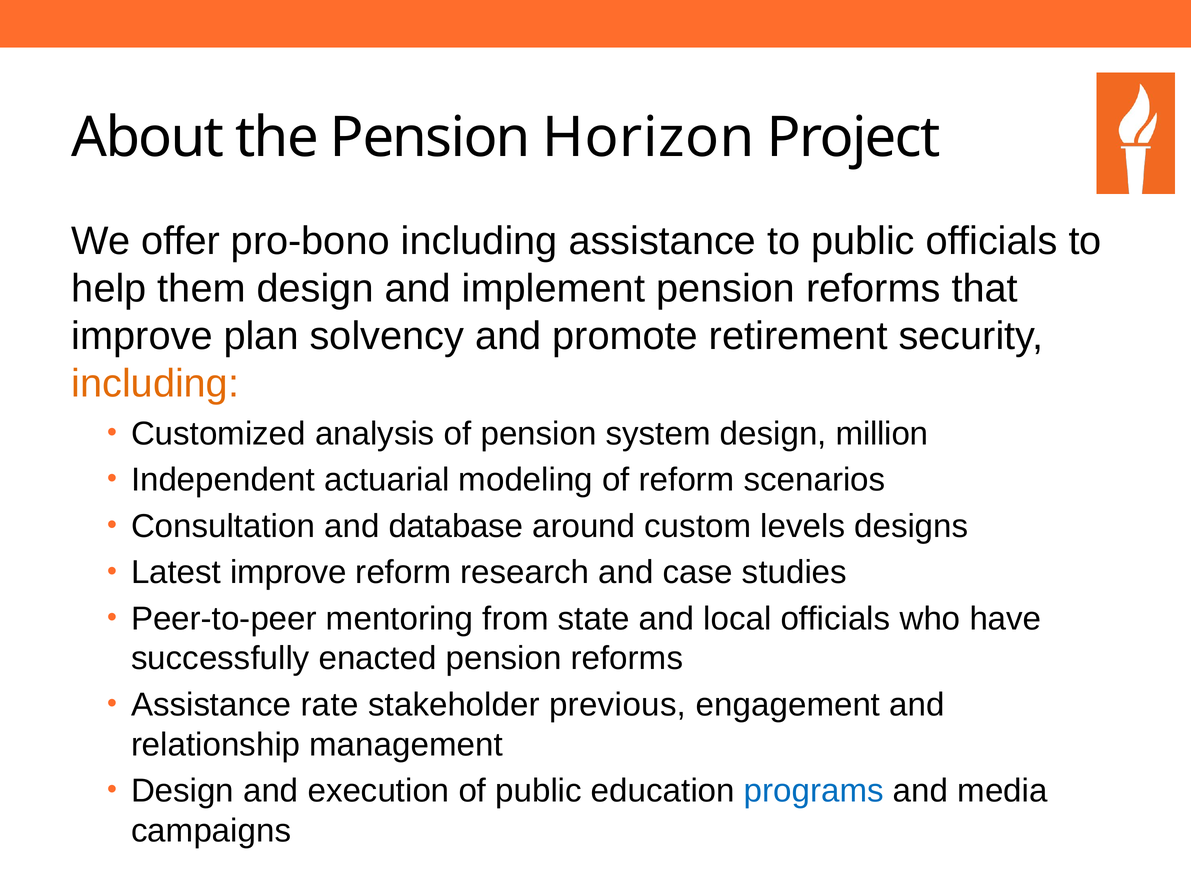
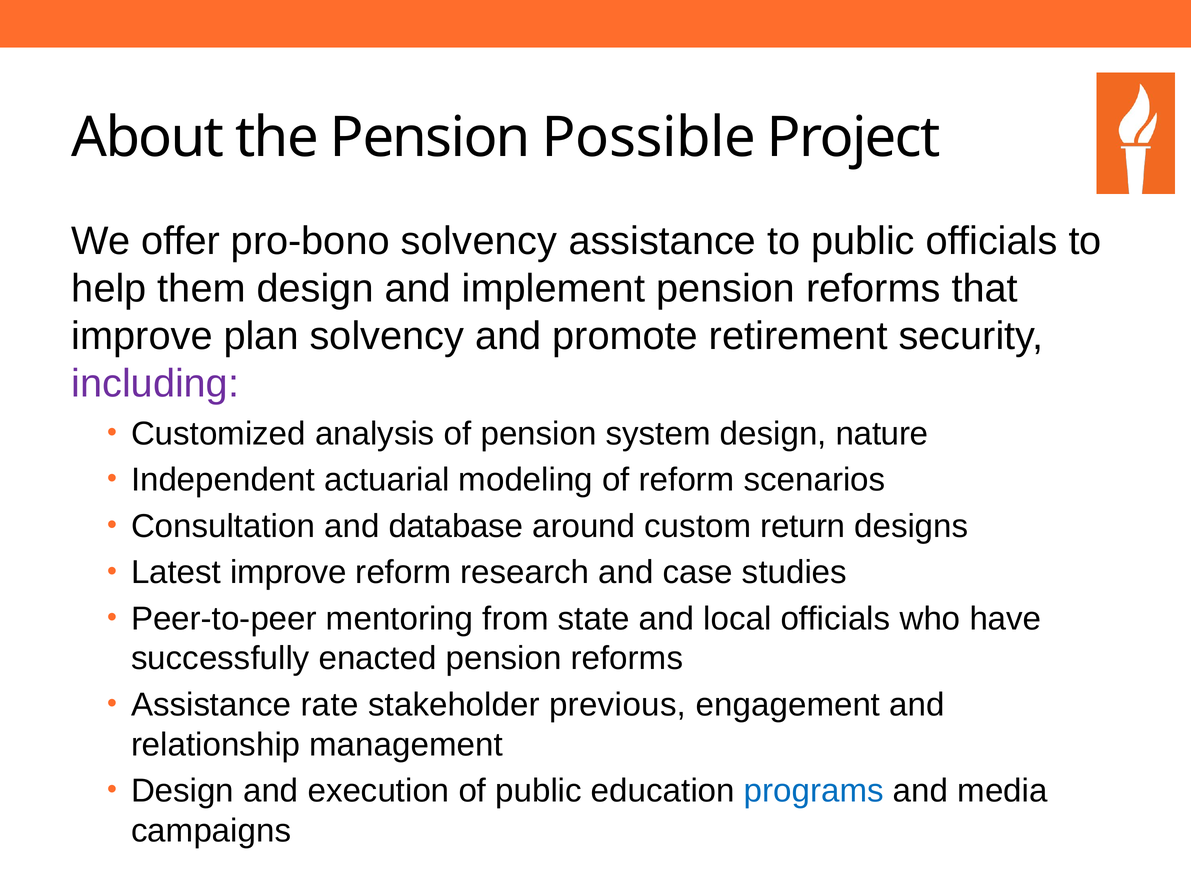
Horizon: Horizon -> Possible
pro-bono including: including -> solvency
including at (155, 384) colour: orange -> purple
million: million -> nature
levels: levels -> return
